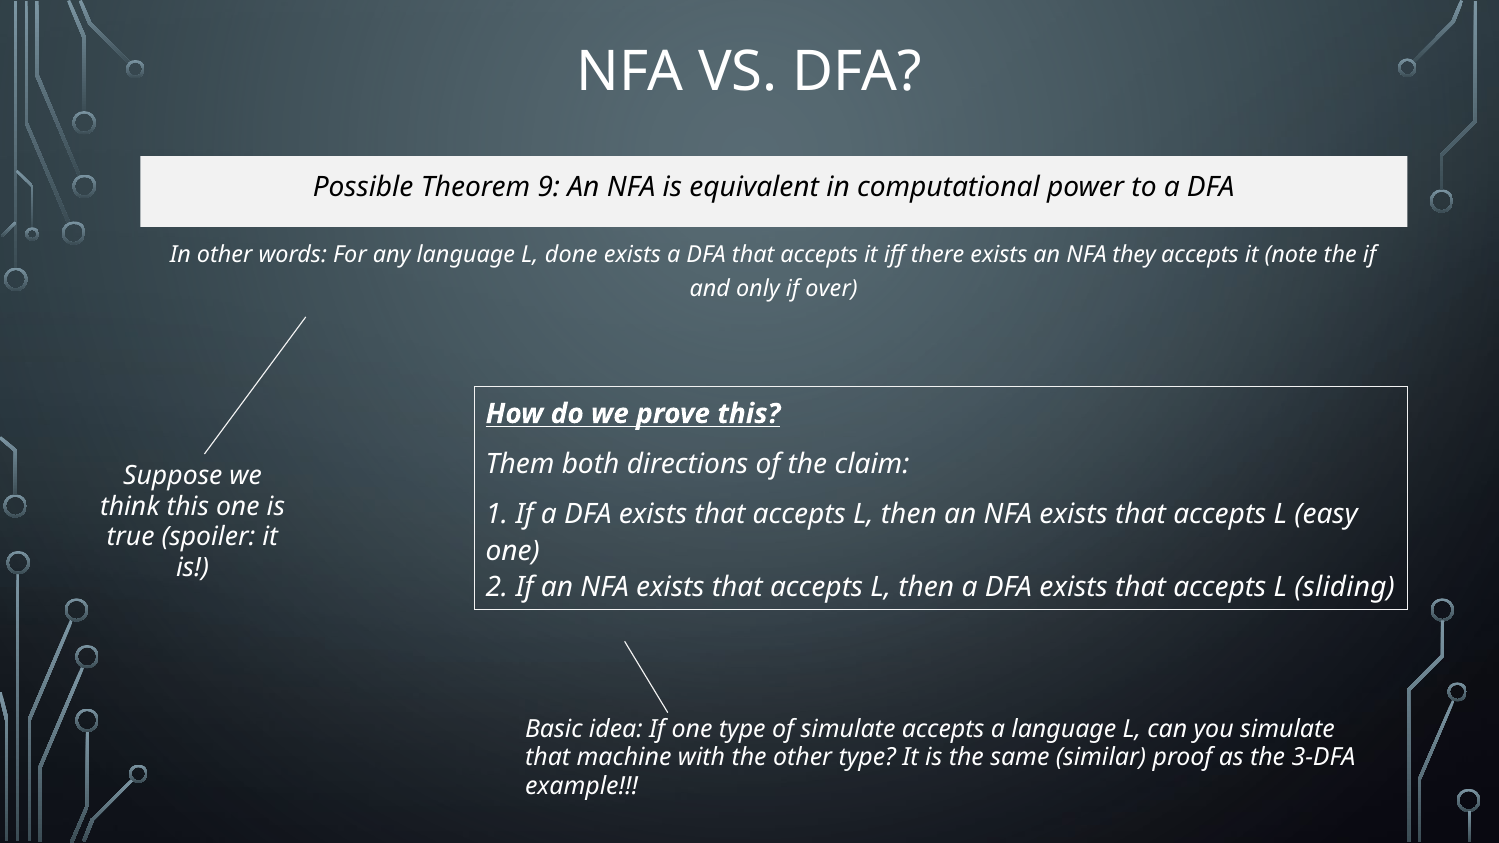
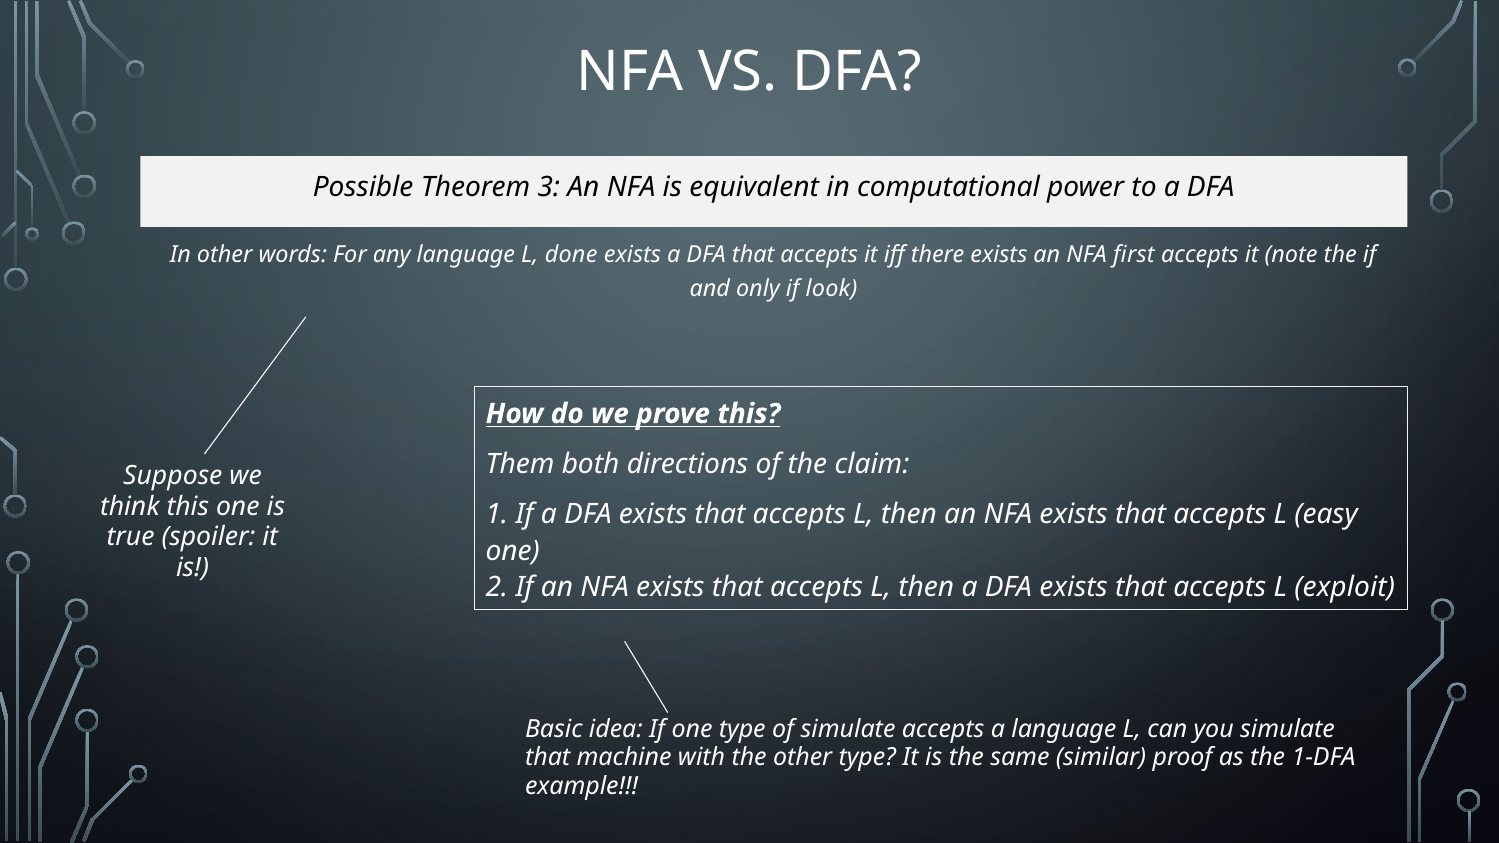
9: 9 -> 3
they: they -> first
over: over -> look
sliding: sliding -> exploit
3-DFA: 3-DFA -> 1-DFA
